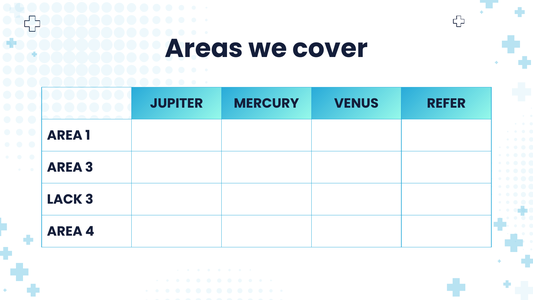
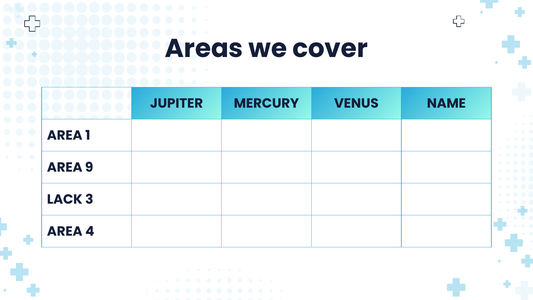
REFER: REFER -> NAME
AREA 3: 3 -> 9
